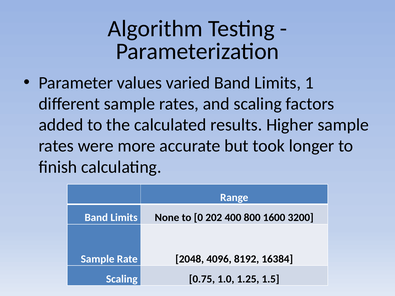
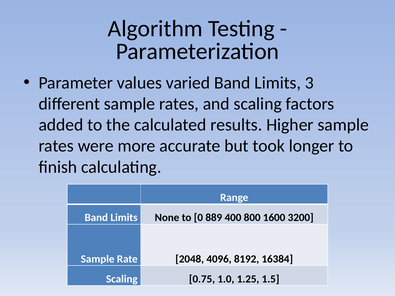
1: 1 -> 3
202: 202 -> 889
